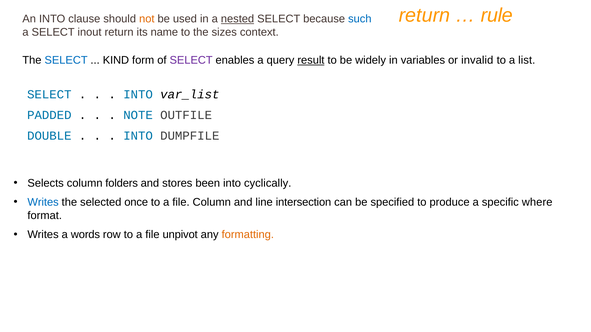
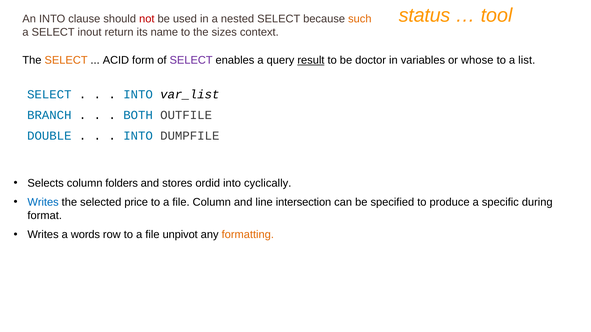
return at (424, 15): return -> status
rule: rule -> tool
not colour: orange -> red
nested underline: present -> none
such colour: blue -> orange
SELECT at (66, 60) colour: blue -> orange
KIND: KIND -> ACID
widely: widely -> doctor
invalid: invalid -> whose
PADDED: PADDED -> BRANCH
NOTE: NOTE -> BOTH
been: been -> ordid
once: once -> price
where: where -> during
